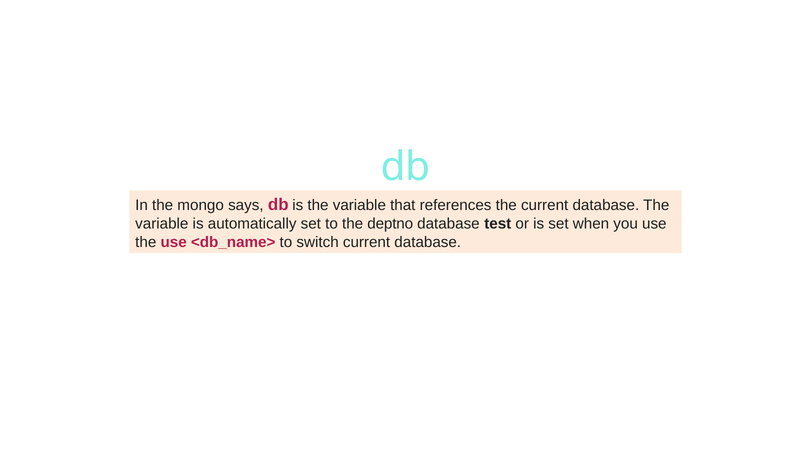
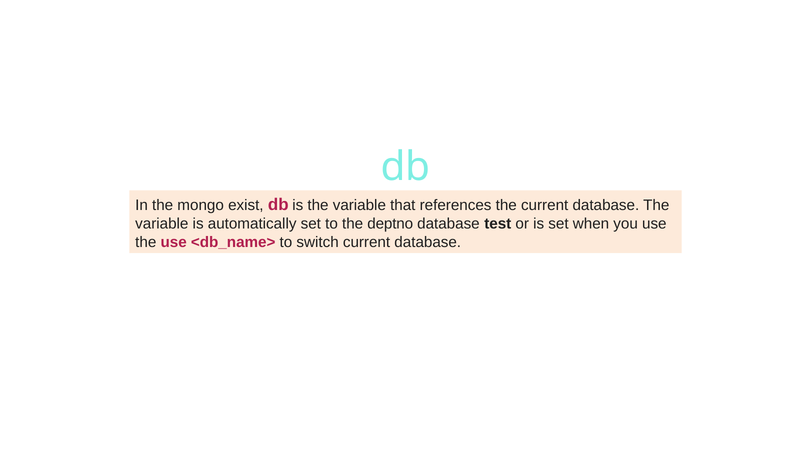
says: says -> exist
